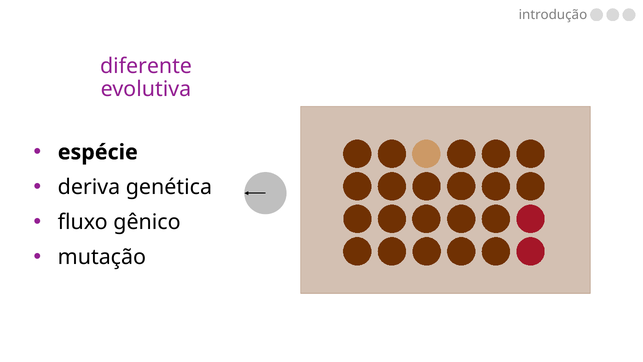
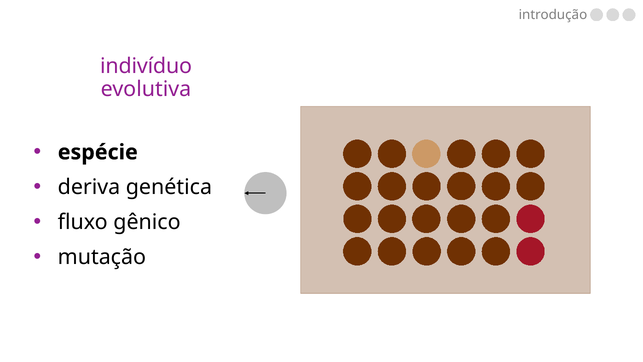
diferente: diferente -> indivíduo
